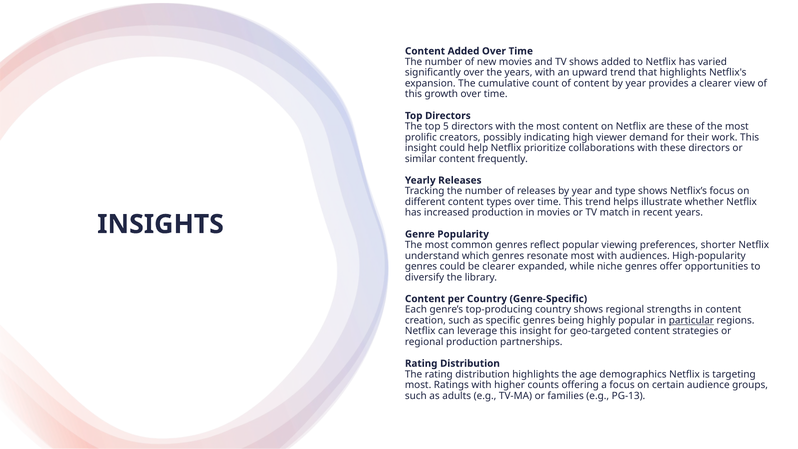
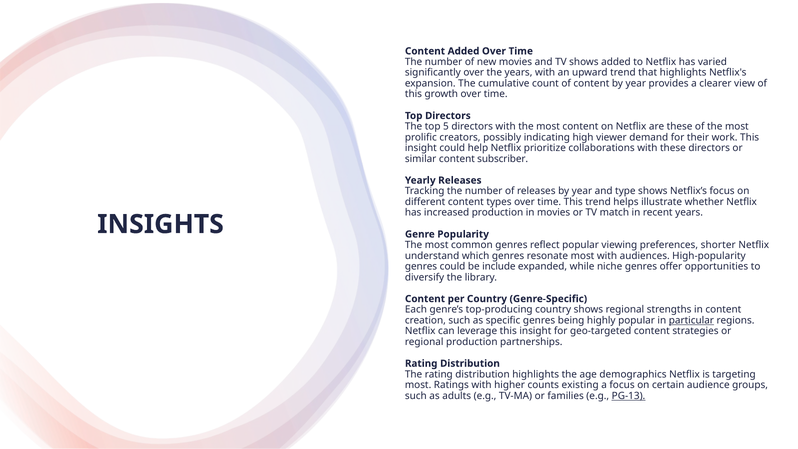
frequently: frequently -> subscriber
be clearer: clearer -> include
offering: offering -> existing
PG-13 underline: none -> present
